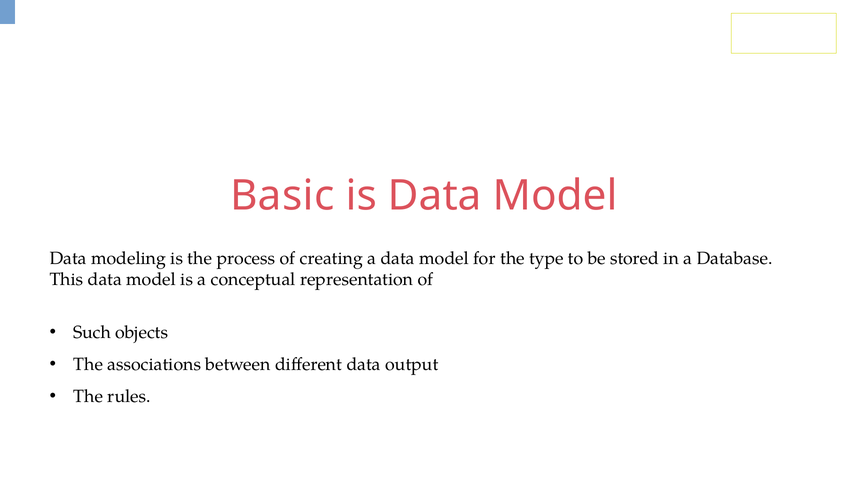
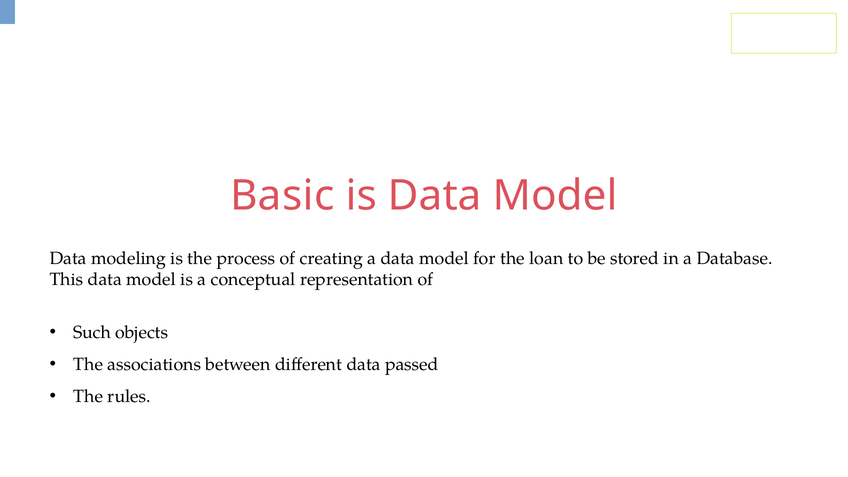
type: type -> loan
output: output -> passed
